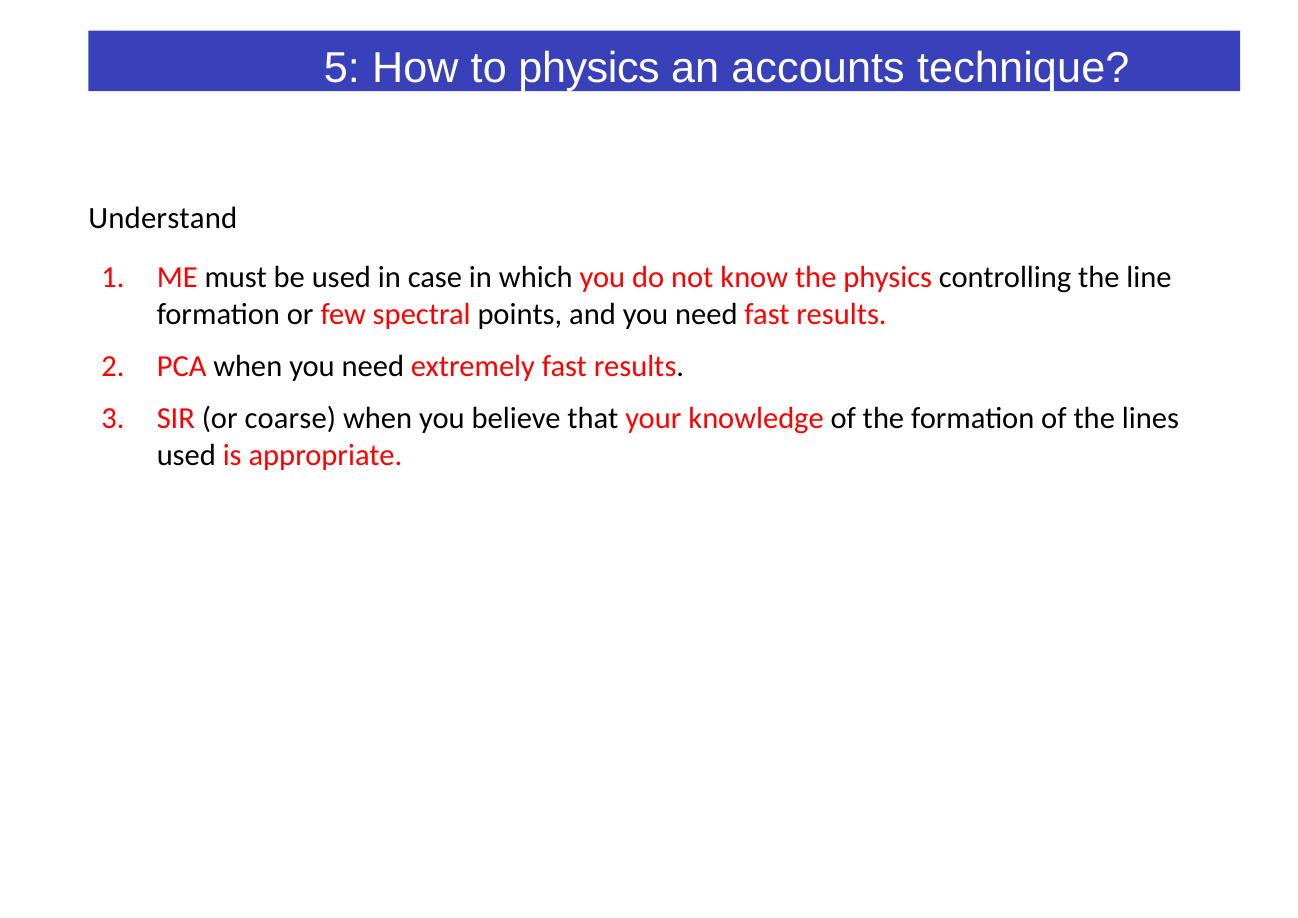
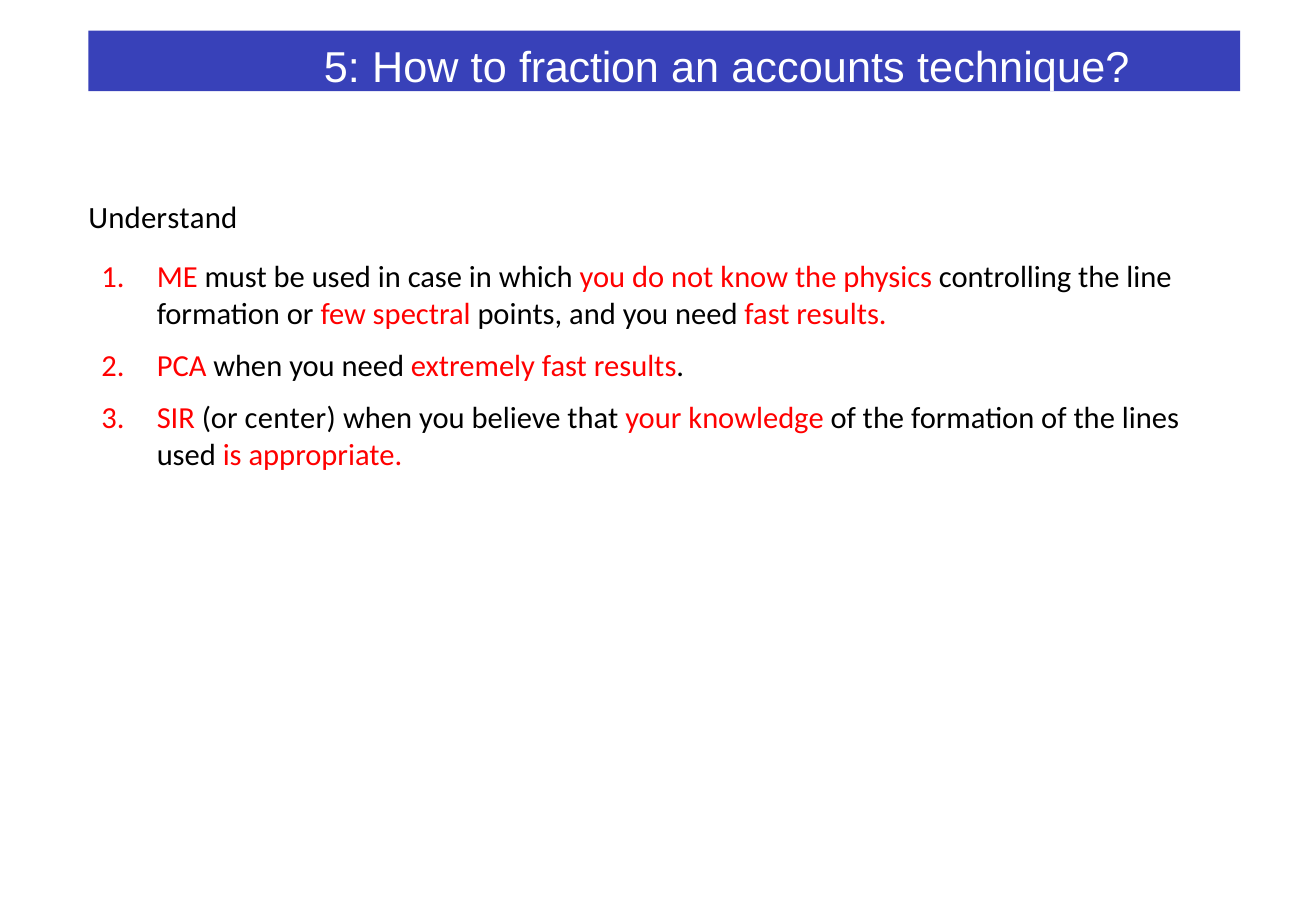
to physics: physics -> fraction
coarse: coarse -> center
